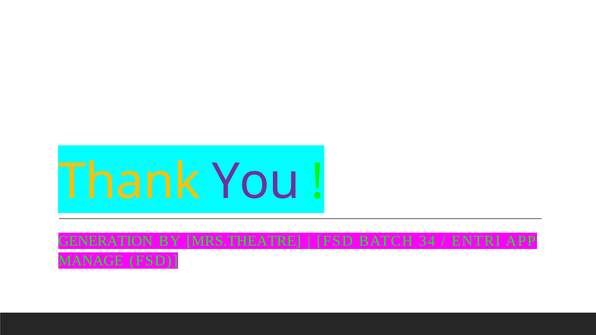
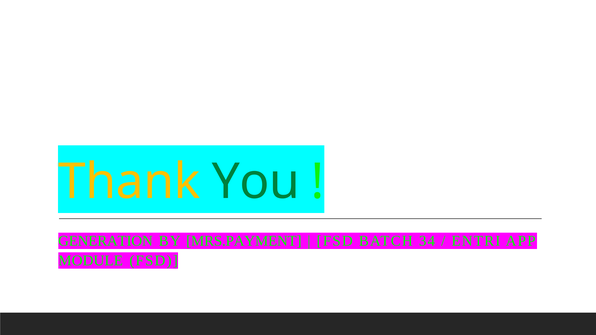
You colour: purple -> green
MRS.THEATRE: MRS.THEATRE -> MRS.PAYMENT
MANAGE: MANAGE -> MODULE
